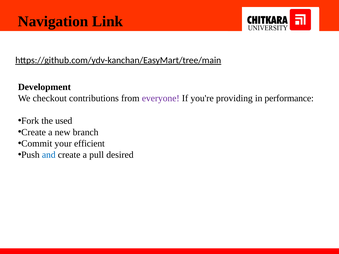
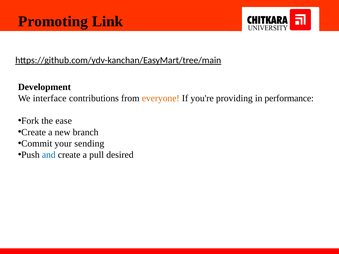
Navigation: Navigation -> Promoting
checkout: checkout -> interface
everyone colour: purple -> orange
used: used -> ease
efficient: efficient -> sending
